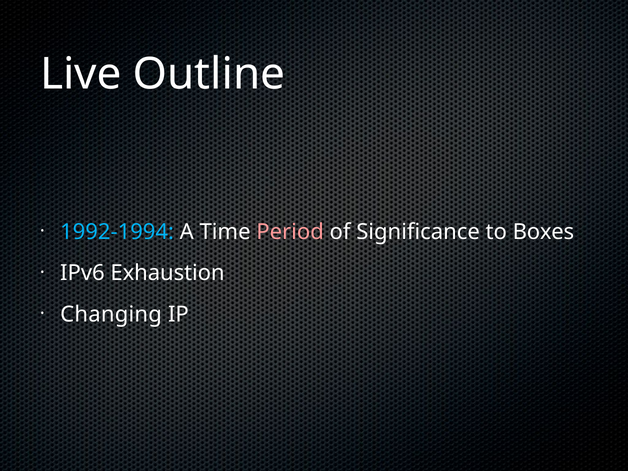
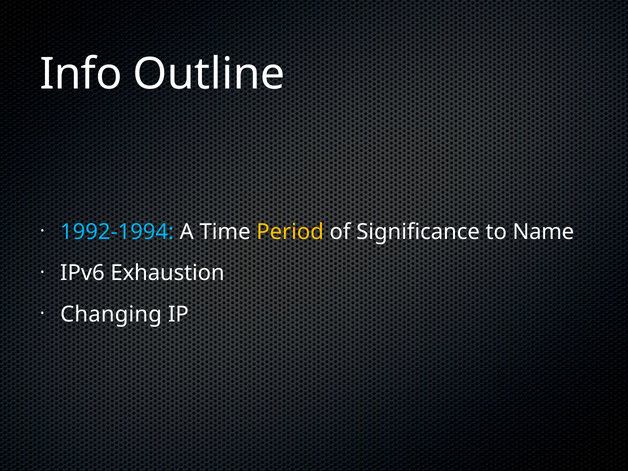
Live: Live -> Info
Period colour: pink -> yellow
Boxes: Boxes -> Name
